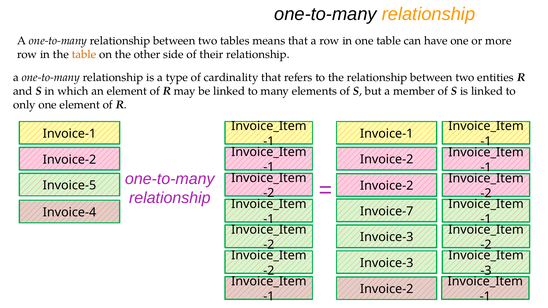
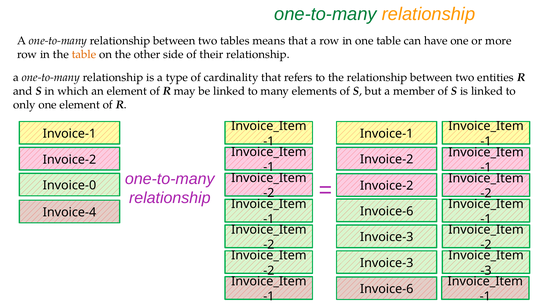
one-to-many at (325, 14) colour: black -> green
Invoice-5: Invoice-5 -> Invoice-0
Invoice-7 at (387, 211): Invoice-7 -> Invoice-6
Invoice-2 at (387, 289): Invoice-2 -> Invoice-6
